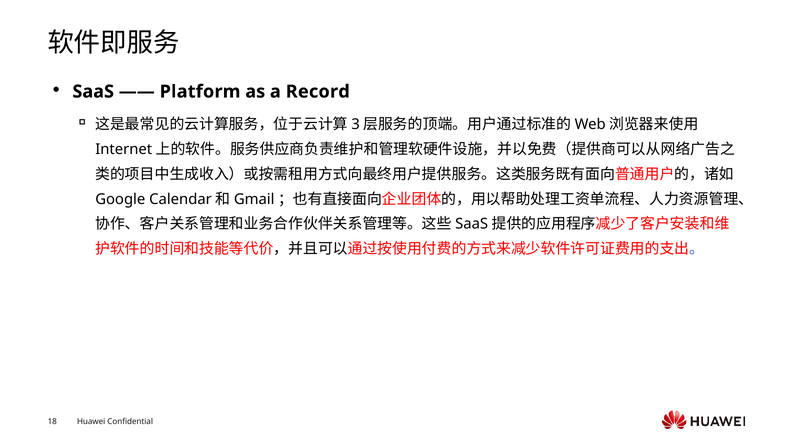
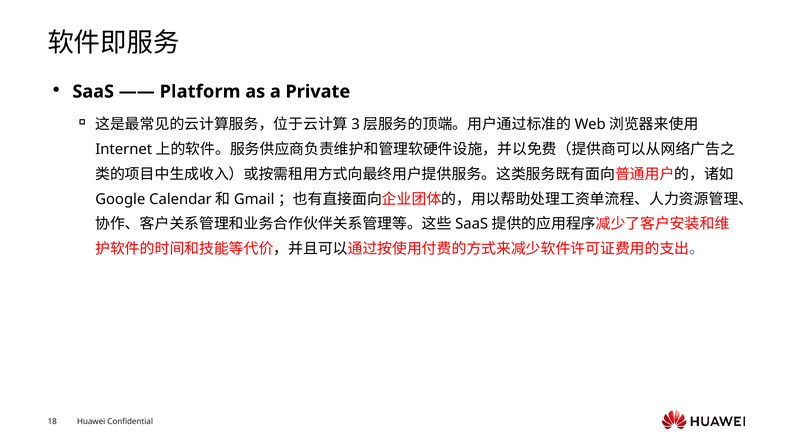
Record: Record -> Private
